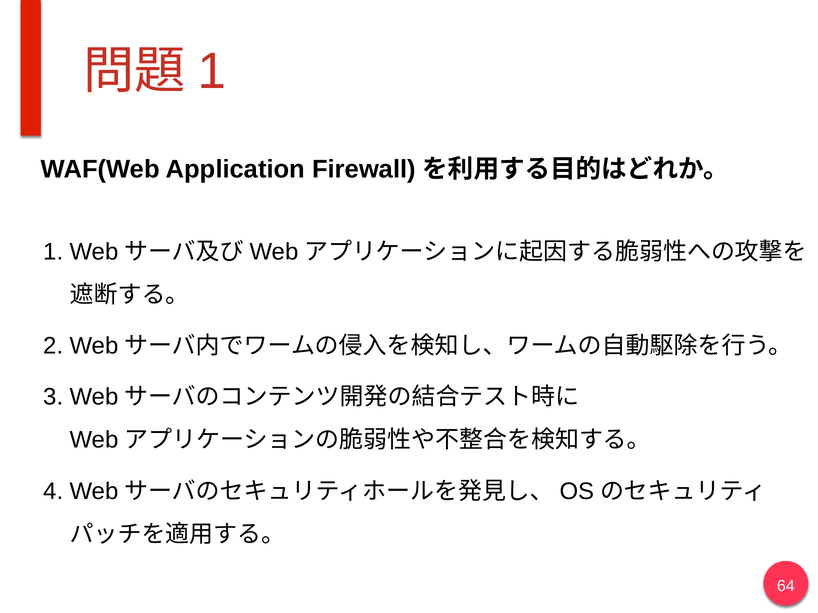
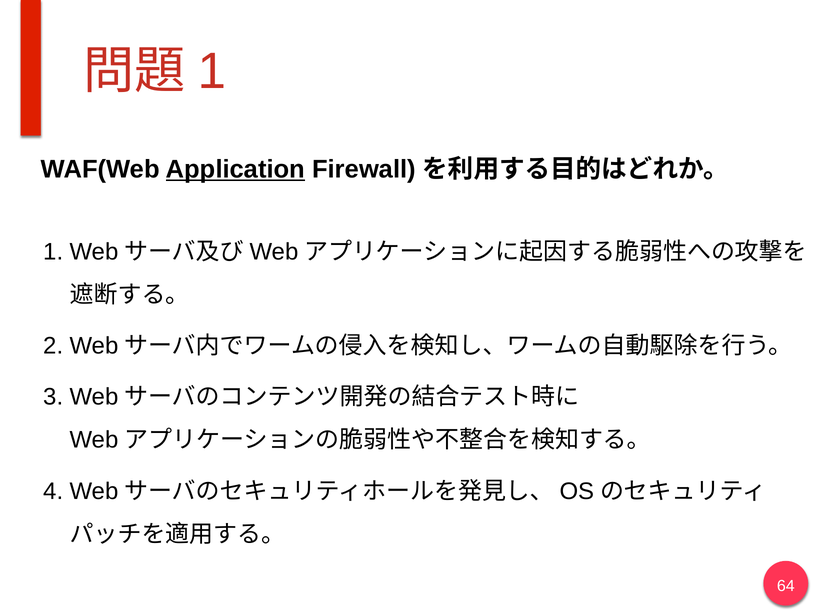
Application underline: none -> present
